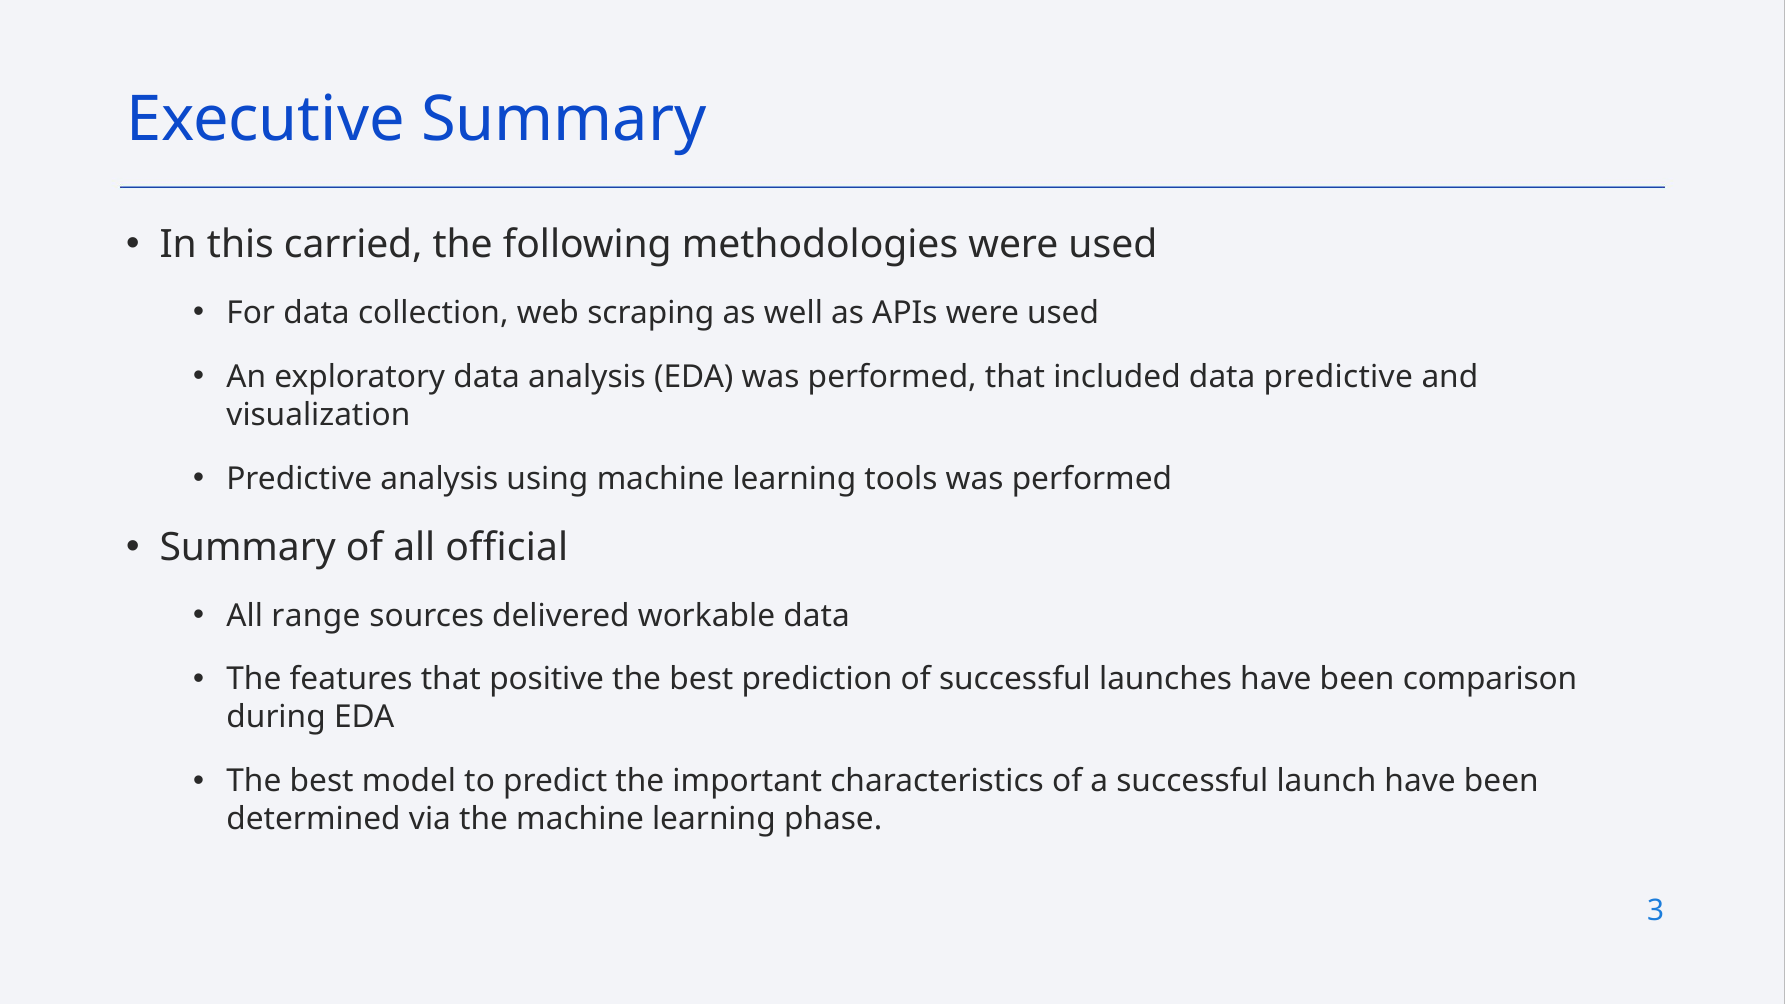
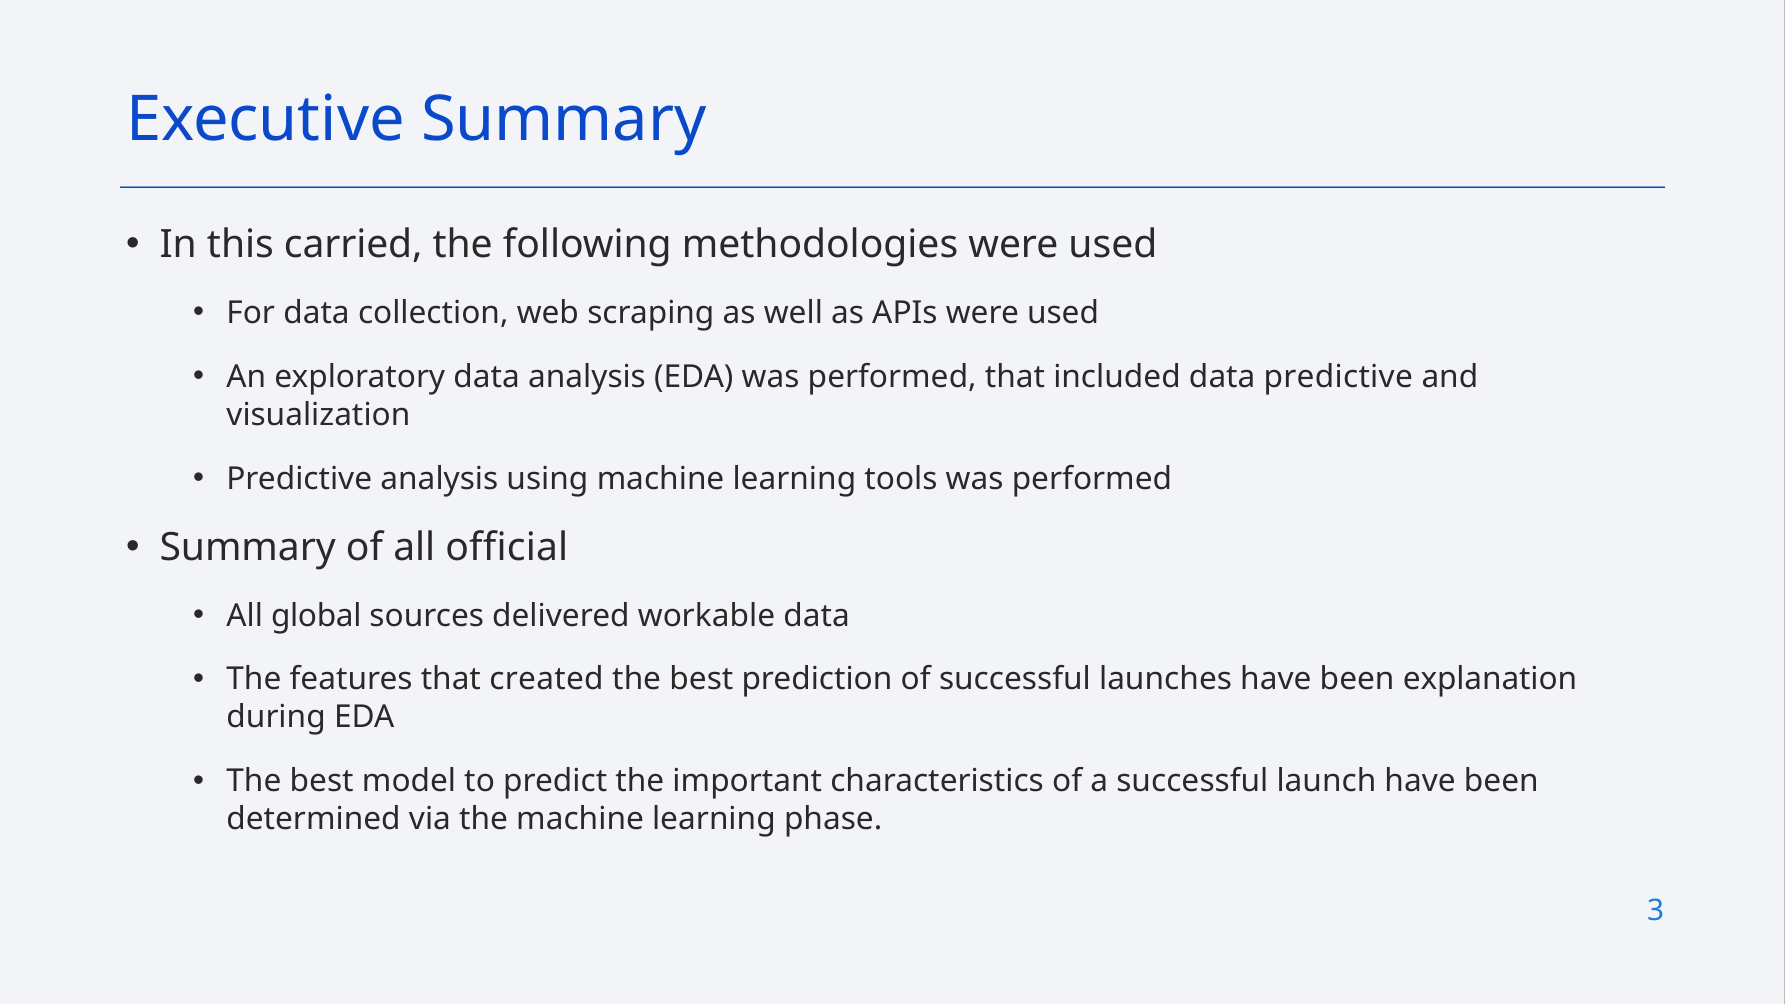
range: range -> global
positive: positive -> created
comparison: comparison -> explanation
